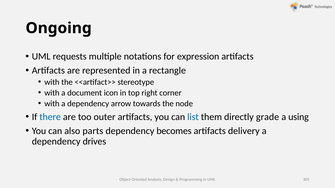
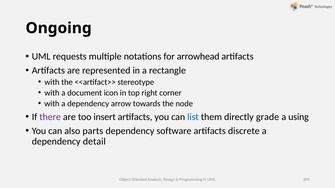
expression: expression -> arrowhead
there colour: blue -> purple
outer: outer -> insert
becomes: becomes -> software
delivery: delivery -> discrete
drives: drives -> detail
